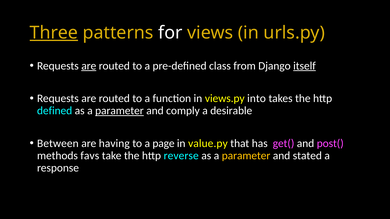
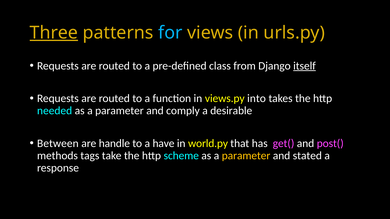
for colour: white -> light blue
are at (89, 66) underline: present -> none
defined: defined -> needed
parameter at (119, 111) underline: present -> none
having: having -> handle
page: page -> have
value.py: value.py -> world.py
favs: favs -> tags
reverse: reverse -> scheme
